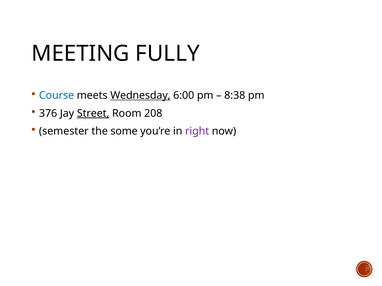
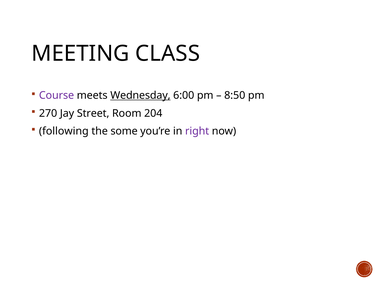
FULLY: FULLY -> CLASS
Course colour: blue -> purple
8:38: 8:38 -> 8:50
376: 376 -> 270
Street underline: present -> none
208: 208 -> 204
semester: semester -> following
